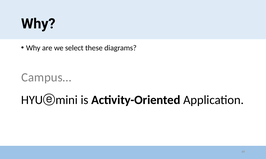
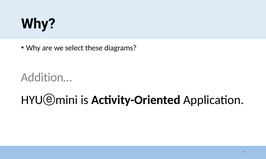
Campus…: Campus… -> Addition…
